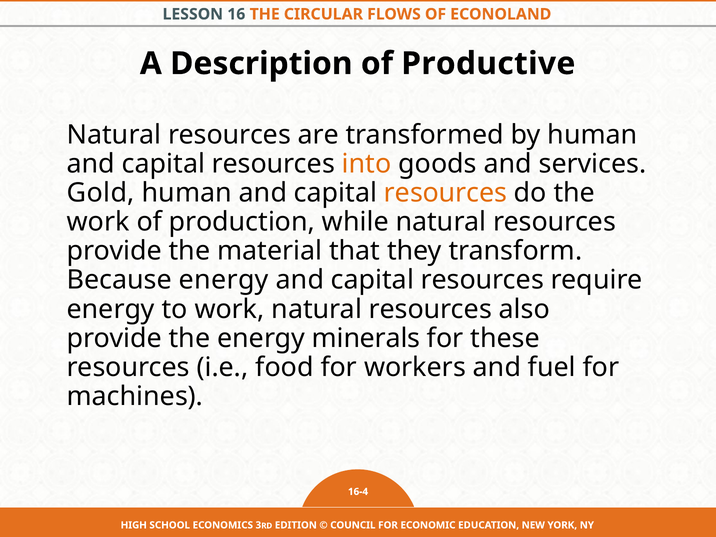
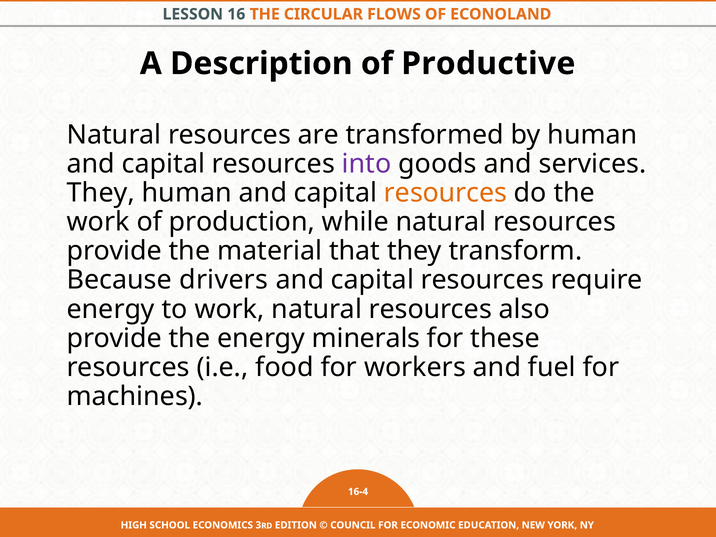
into colour: orange -> purple
Gold at (101, 193): Gold -> They
Because energy: energy -> drivers
